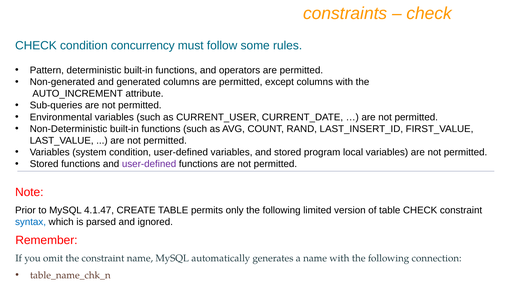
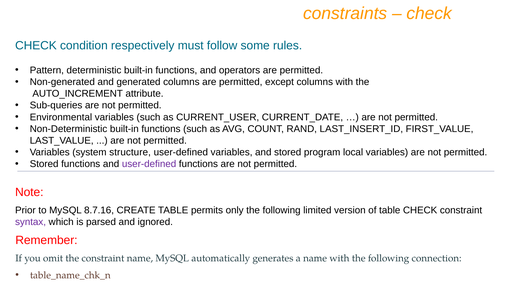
concurrency: concurrency -> respectively
system condition: condition -> structure
4.1.47: 4.1.47 -> 8.7.16
syntax colour: blue -> purple
